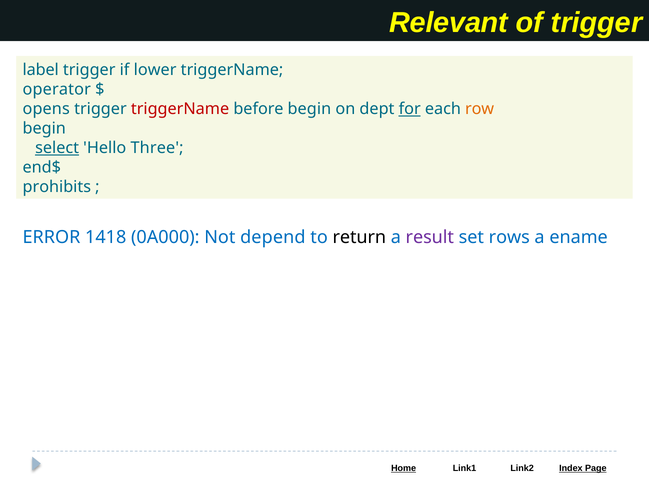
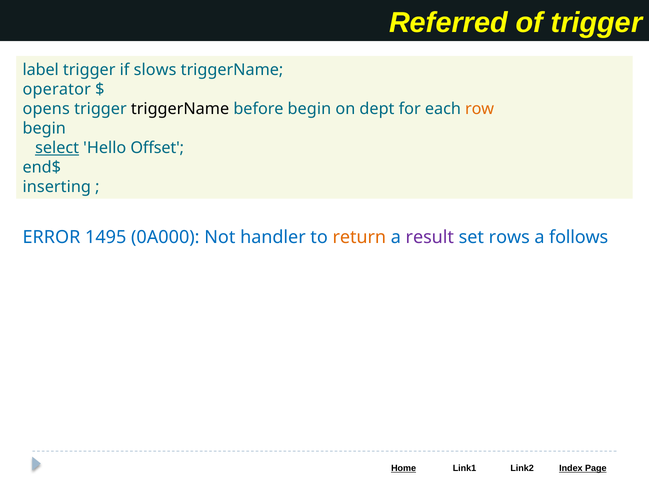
Relevant: Relevant -> Referred
lower: lower -> slows
triggerName at (180, 109) colour: red -> black
for underline: present -> none
Three: Three -> Offset
prohibits: prohibits -> inserting
1418: 1418 -> 1495
depend: depend -> handler
return colour: black -> orange
ename: ename -> follows
